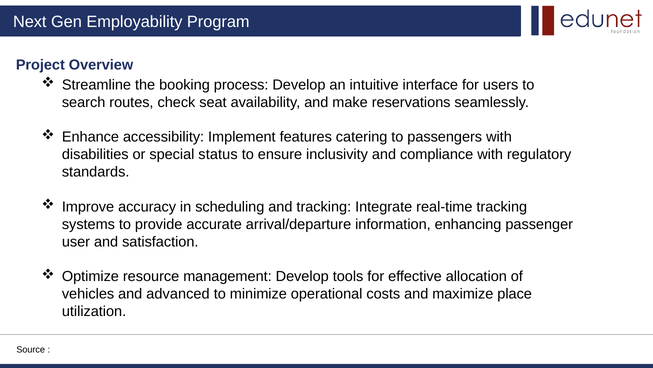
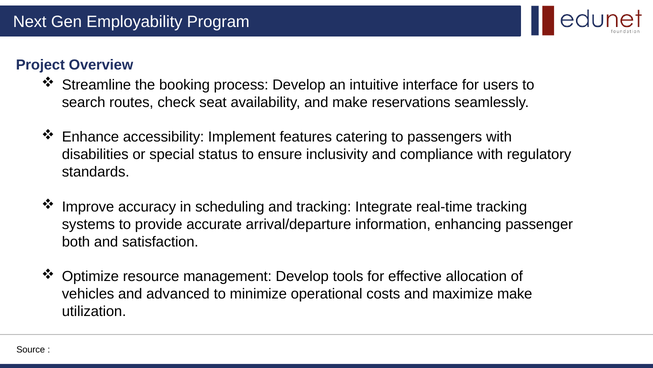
user: user -> both
maximize place: place -> make
